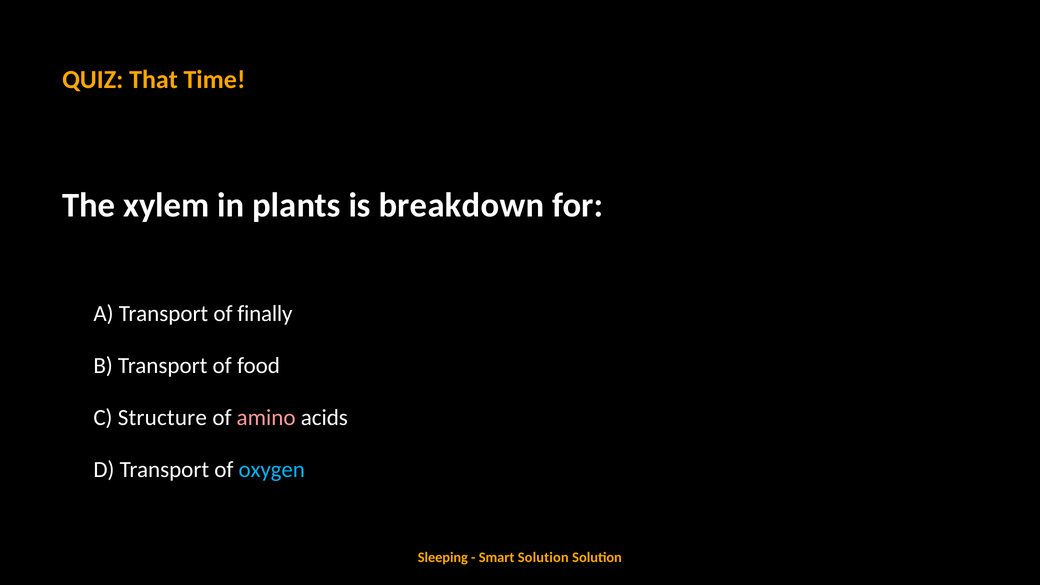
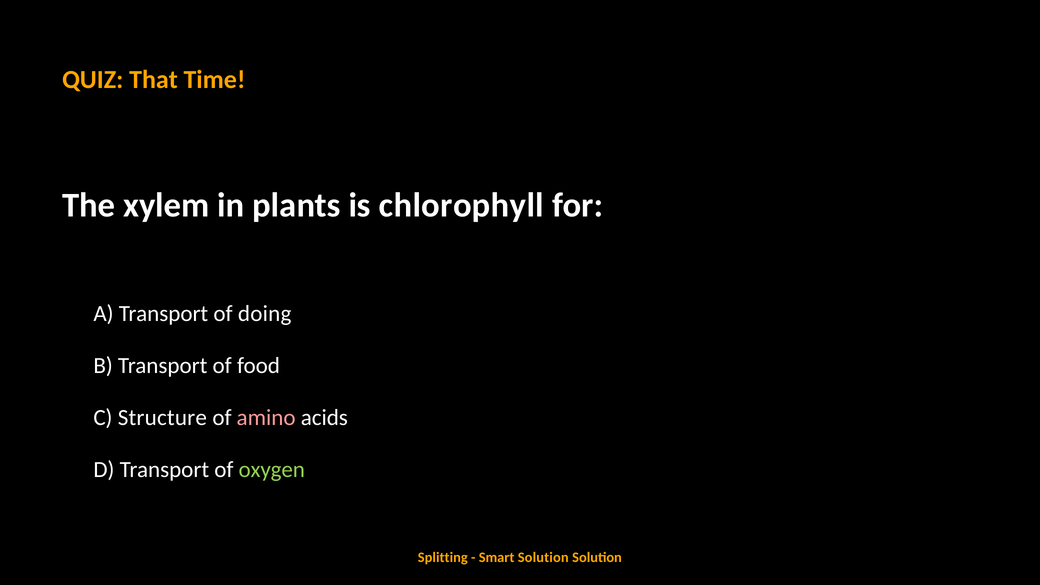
breakdown: breakdown -> chlorophyll
finally: finally -> doing
oxygen colour: light blue -> light green
Sleeping: Sleeping -> Splitting
